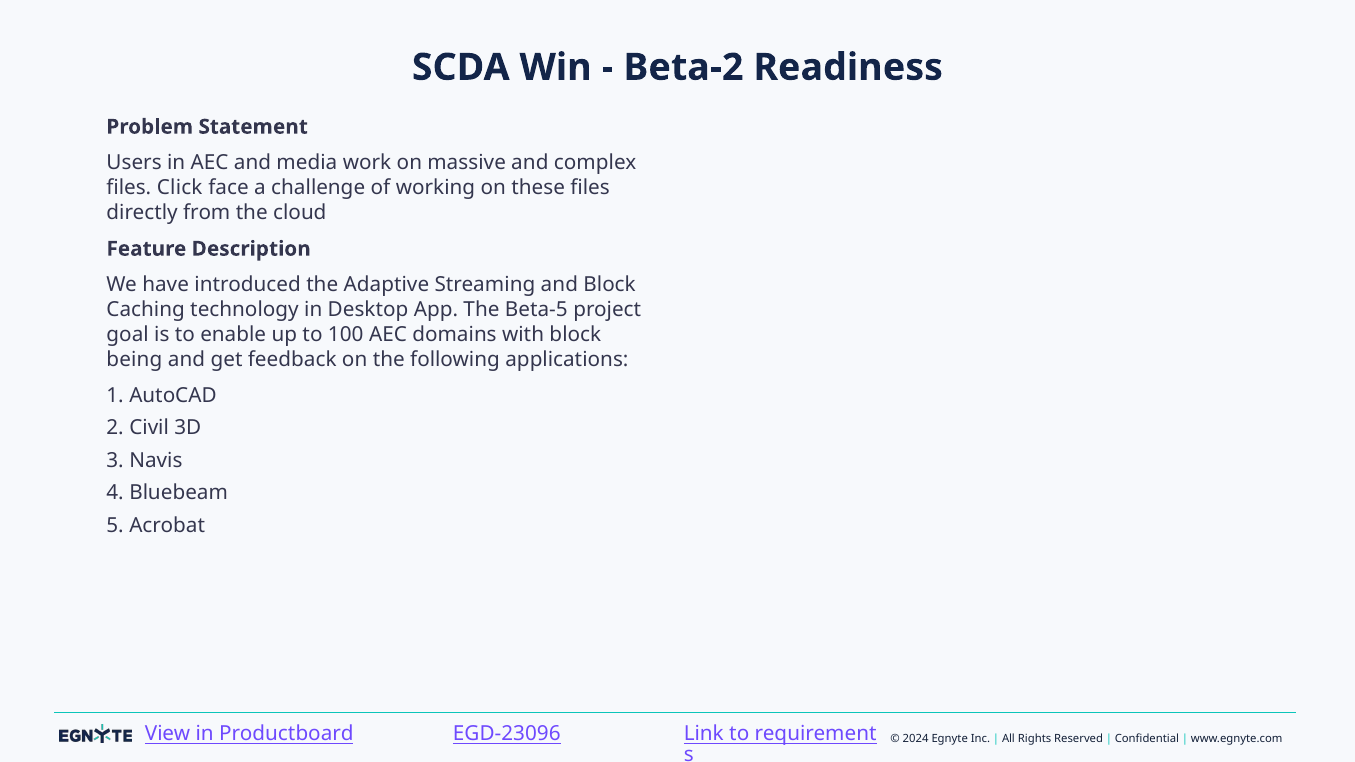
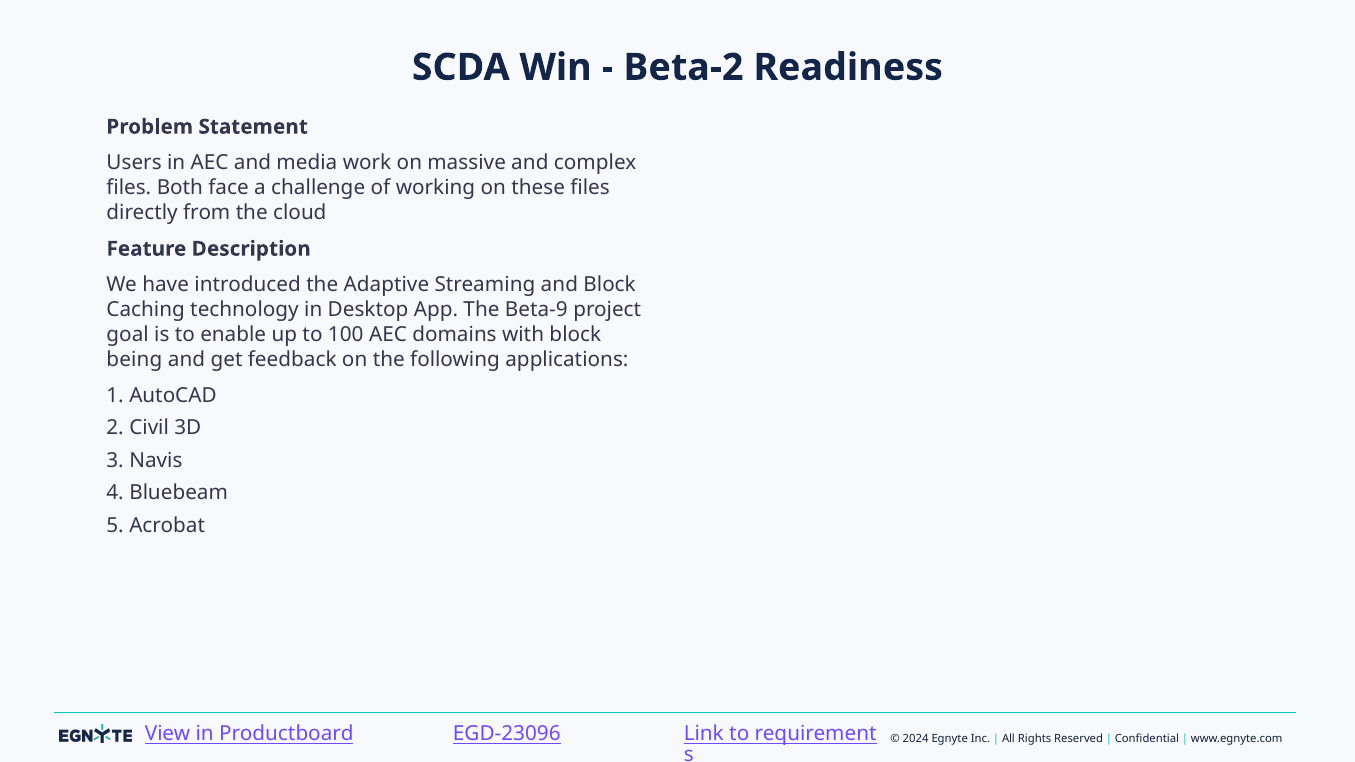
Click: Click -> Both
Beta-5: Beta-5 -> Beta-9
